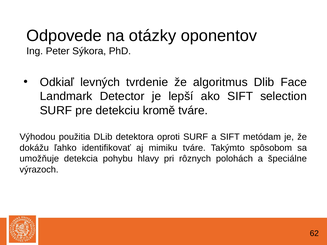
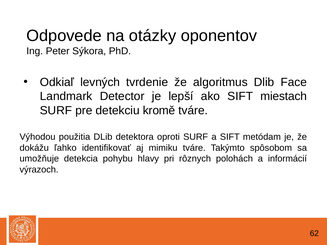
selection: selection -> miestach
špeciálne: špeciálne -> informácií
